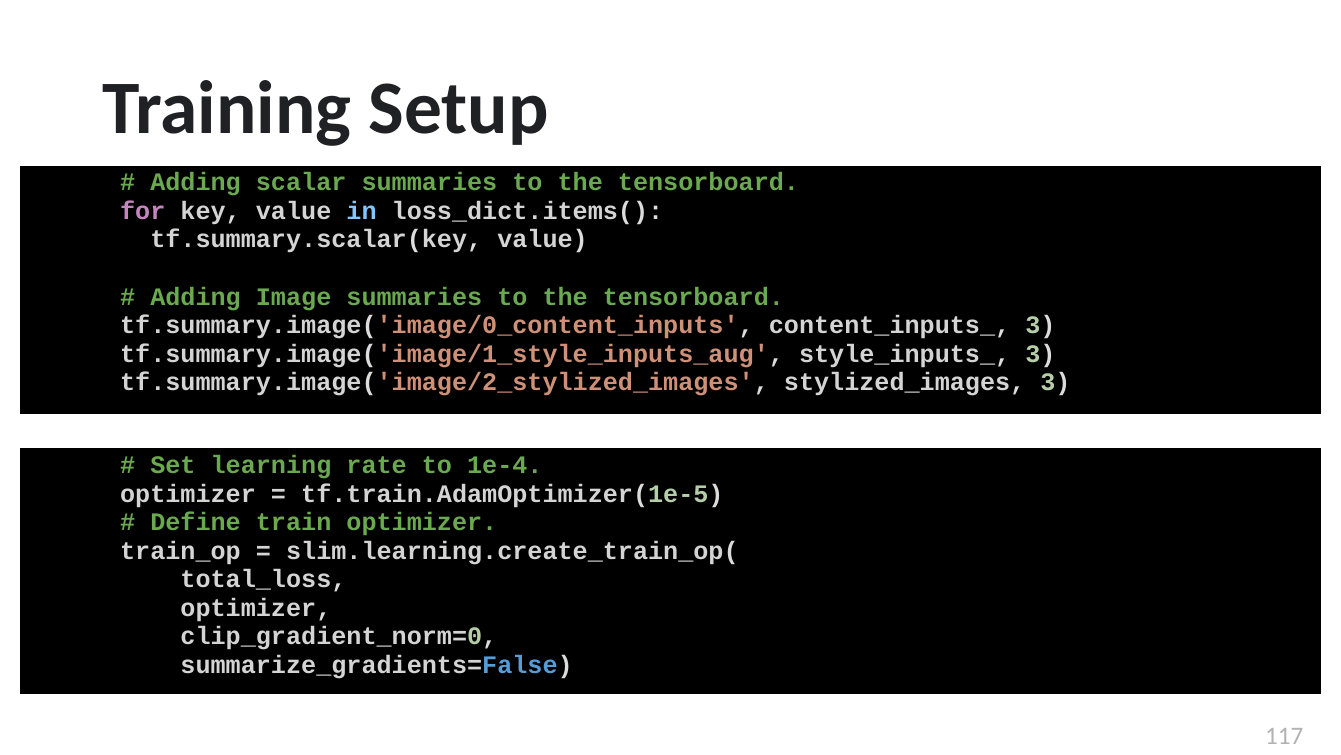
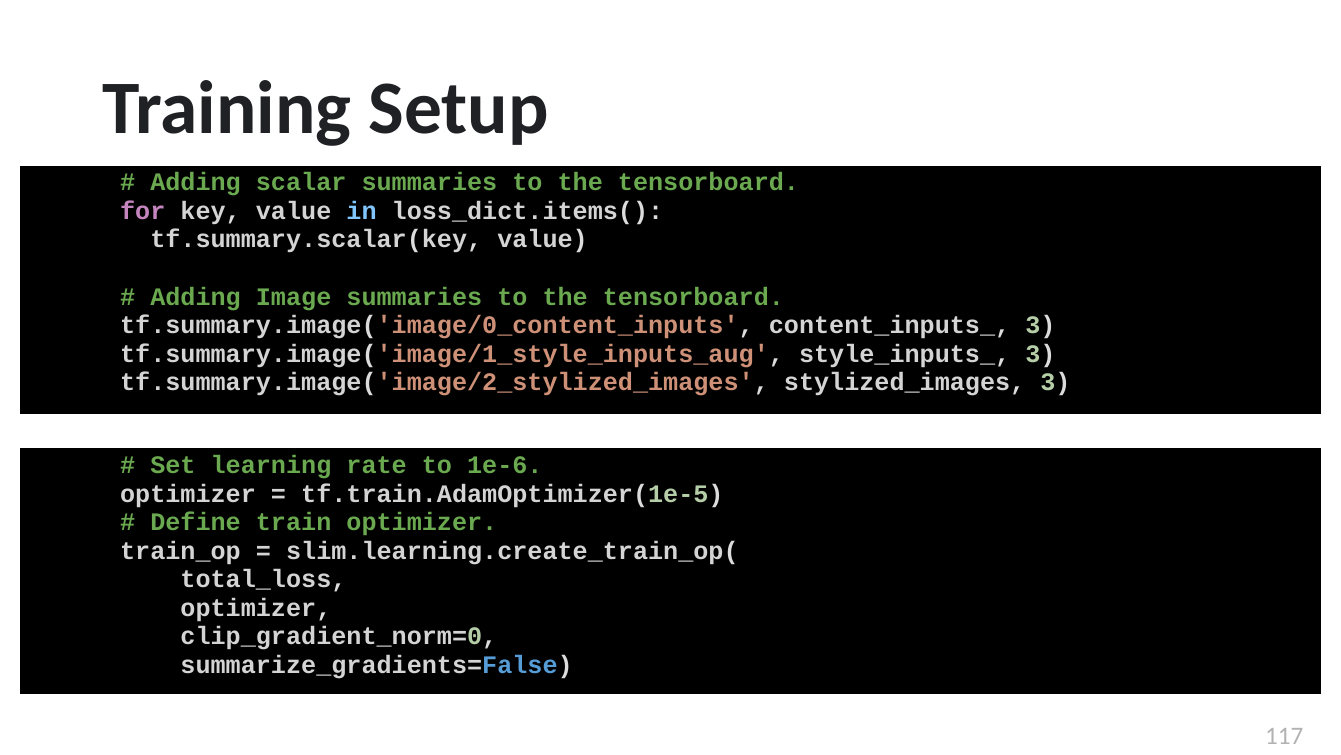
1e-4: 1e-4 -> 1e-6
